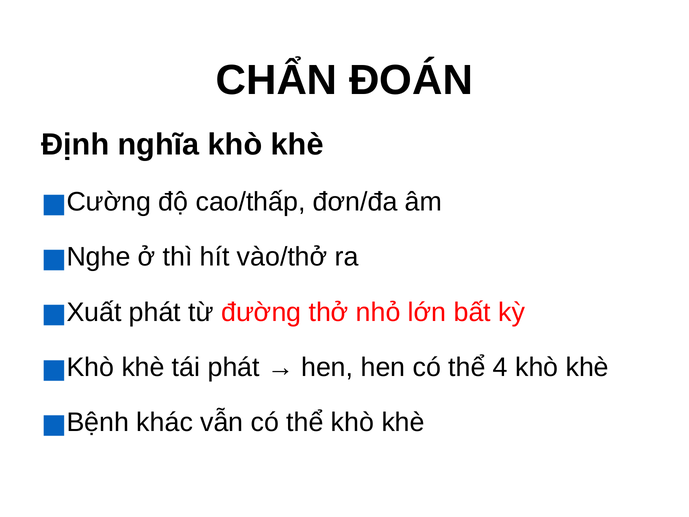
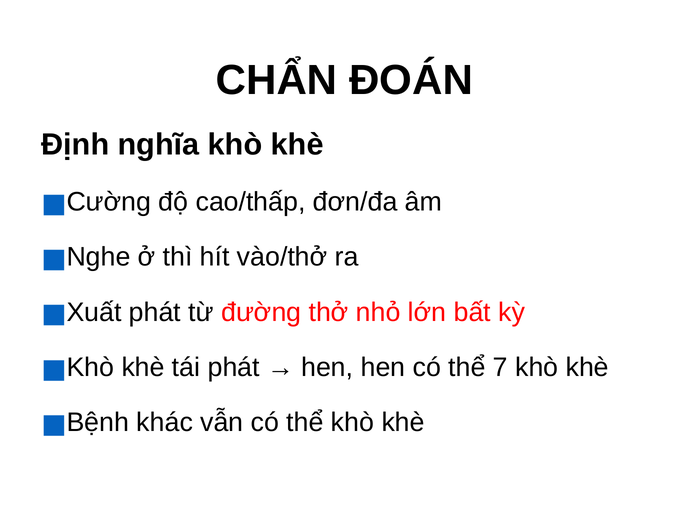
4: 4 -> 7
